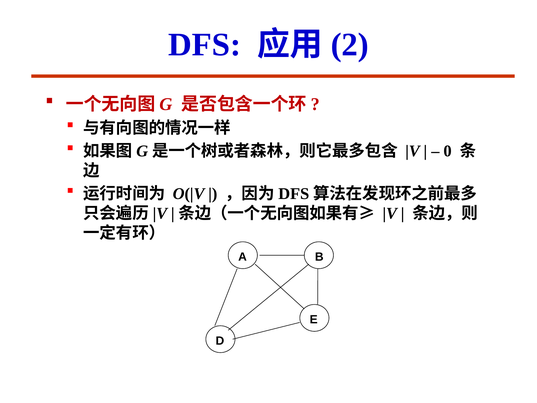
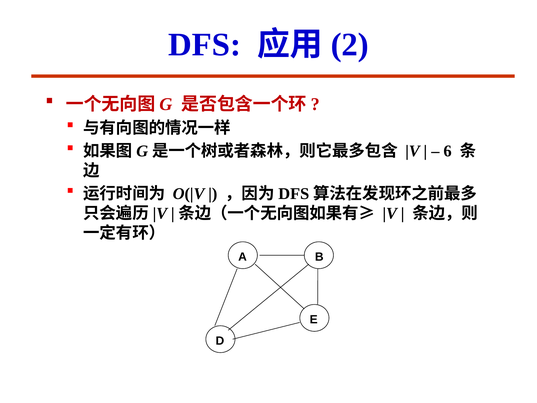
0: 0 -> 6
